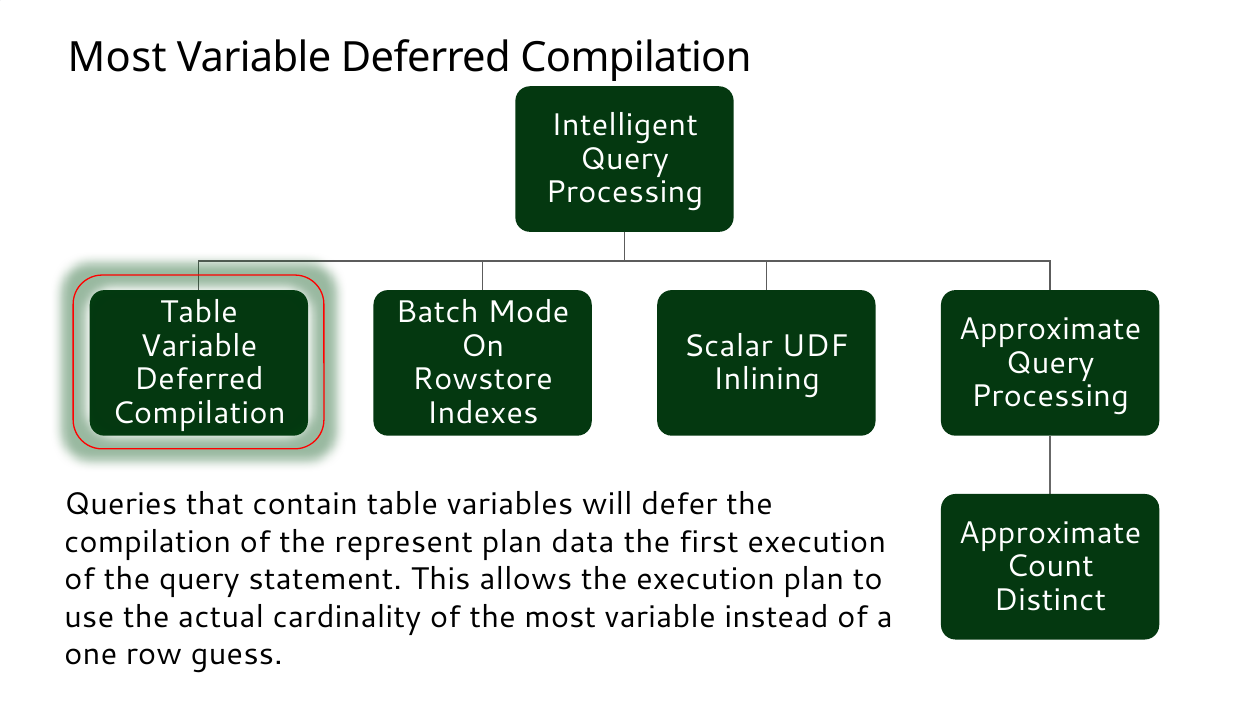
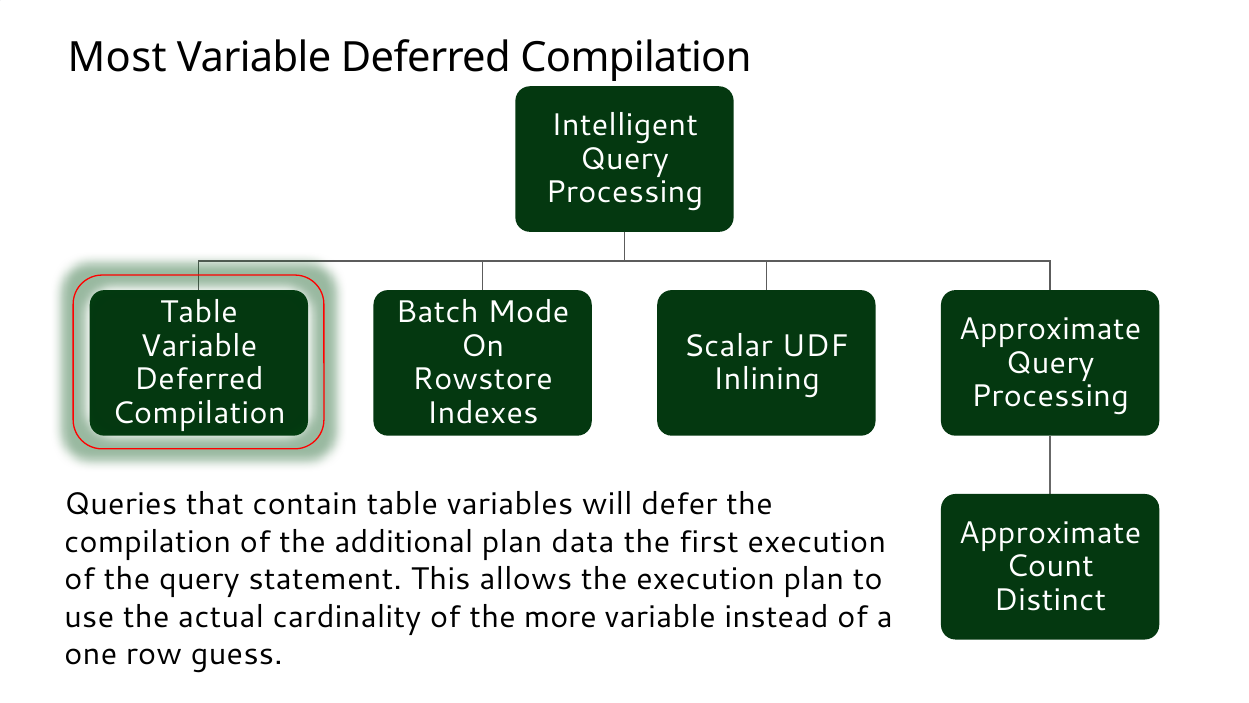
represent: represent -> additional
the most: most -> more
